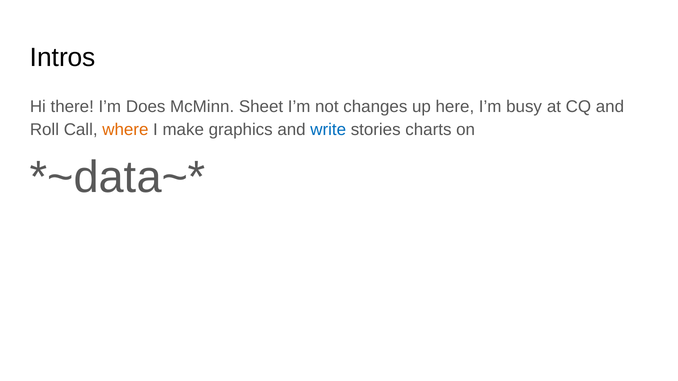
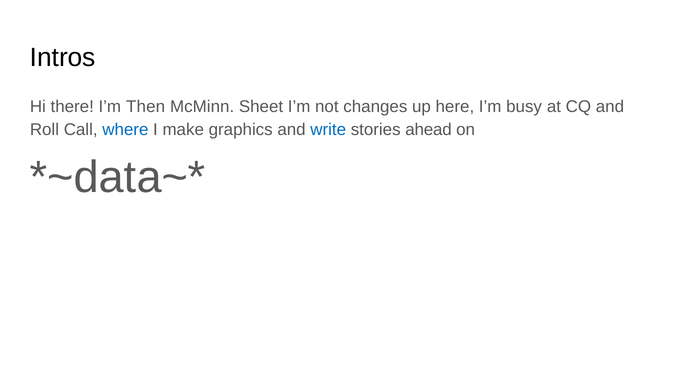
Does: Does -> Then
where colour: orange -> blue
charts: charts -> ahead
